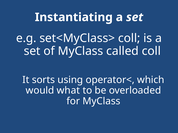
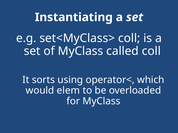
what: what -> elem
